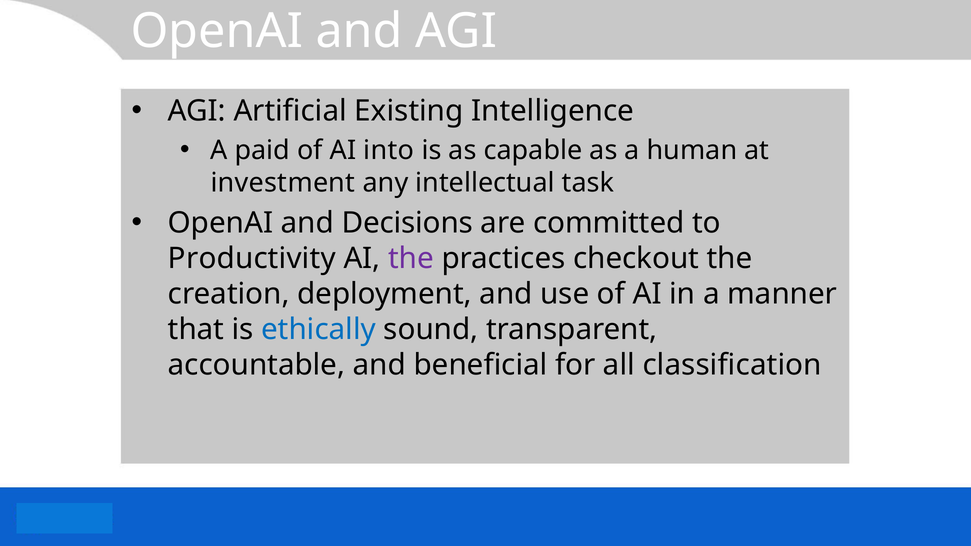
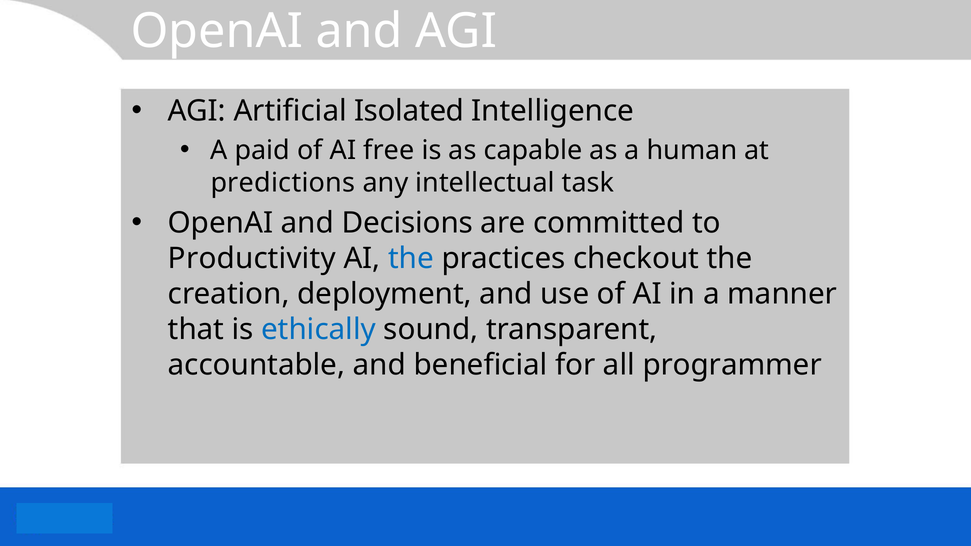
Existing: Existing -> Isolated
into: into -> free
investment: investment -> predictions
the at (411, 258) colour: purple -> blue
classification: classification -> programmer
